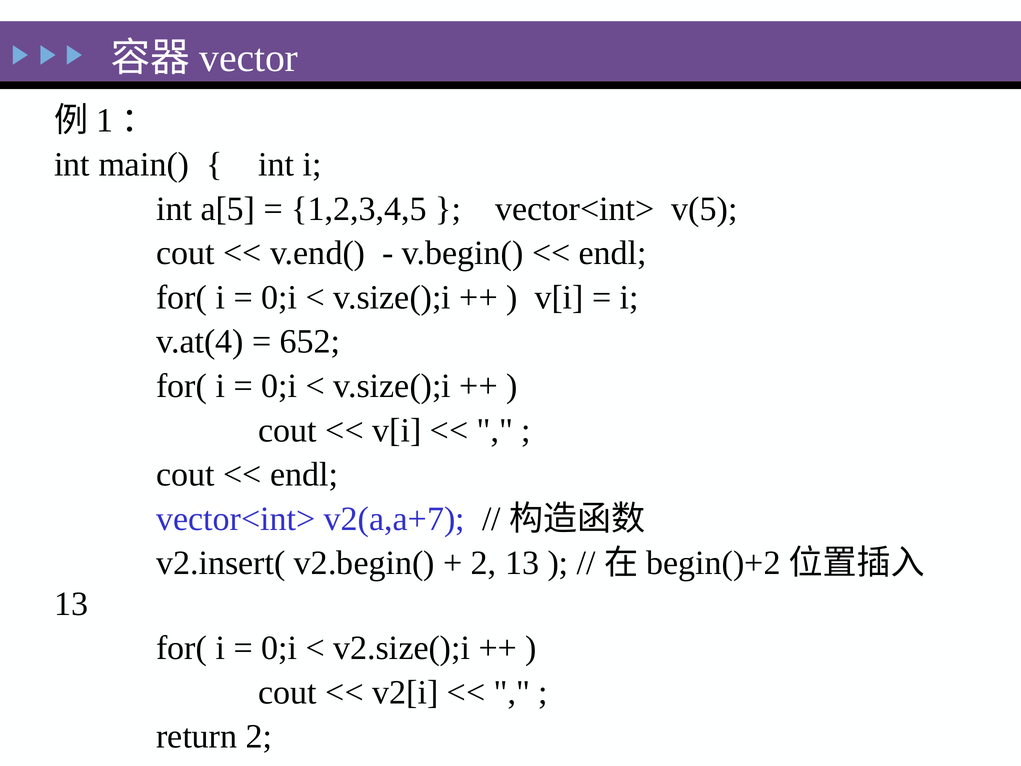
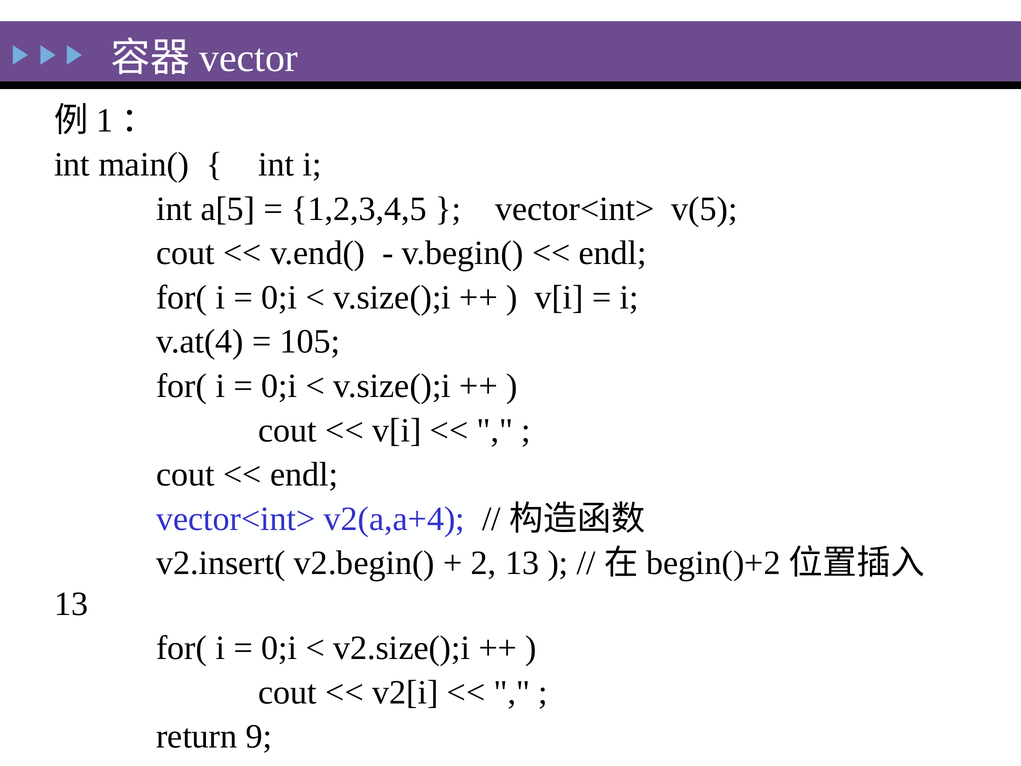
652: 652 -> 105
v2(a,a+7: v2(a,a+7 -> v2(a,a+4
return 2: 2 -> 9
